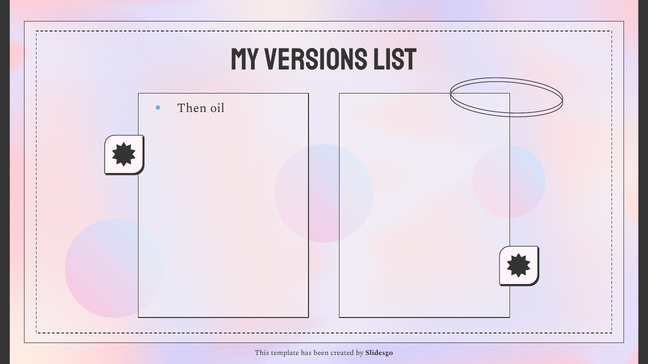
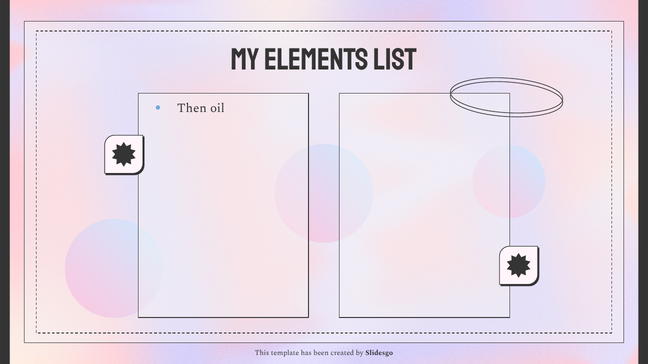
versions: versions -> elements
